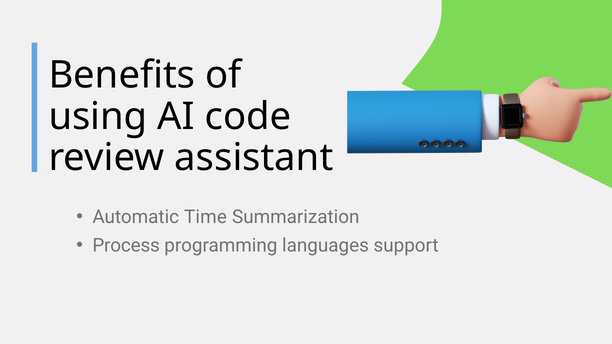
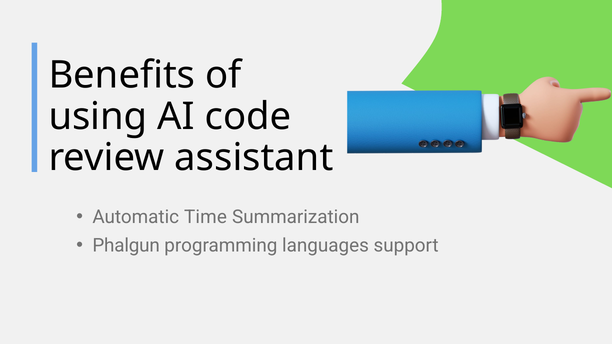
Process: Process -> Phalgun
